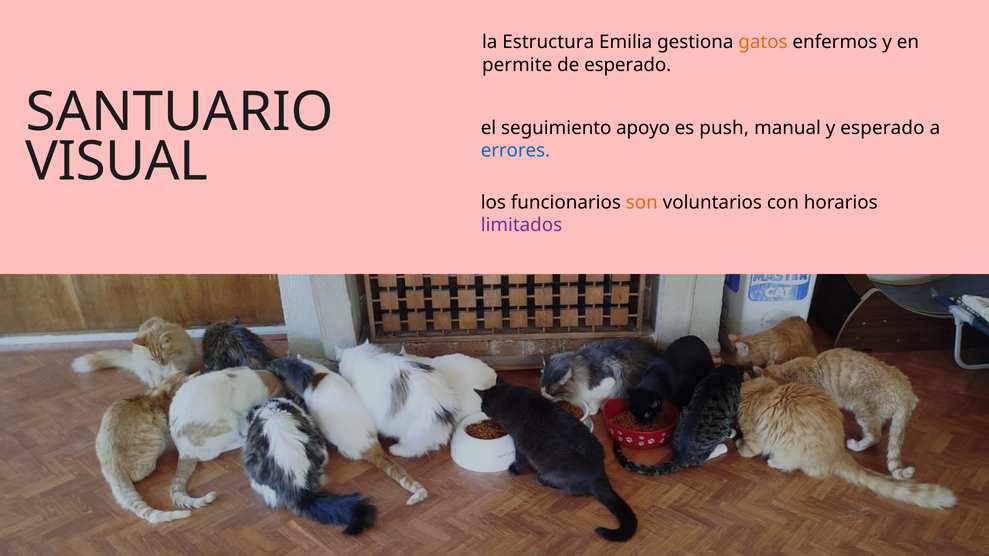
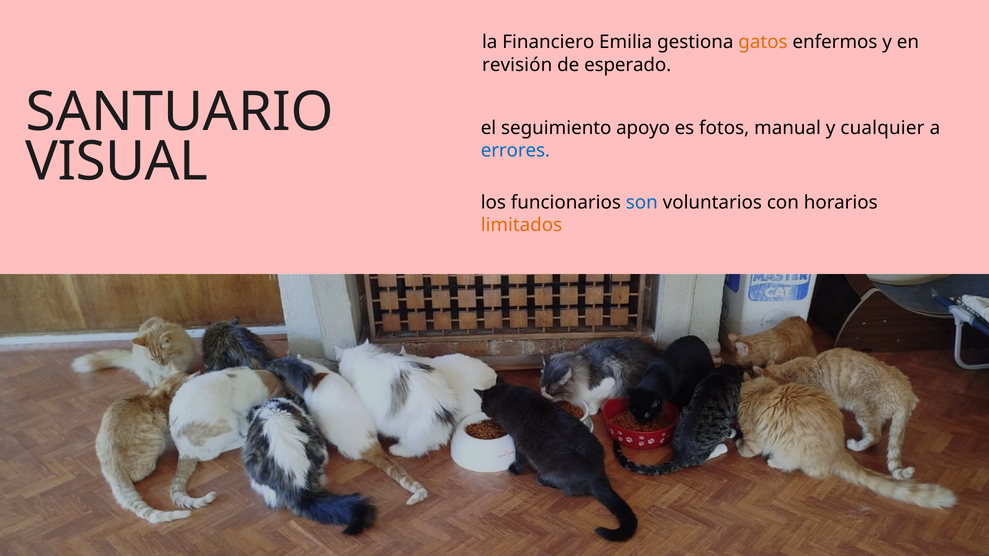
Estructura: Estructura -> Financiero
permite: permite -> revisión
push: push -> fotos
y esperado: esperado -> cualquier
son colour: orange -> blue
limitados colour: purple -> orange
